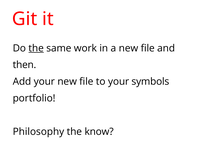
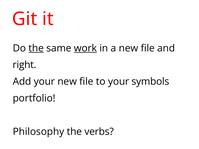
work underline: none -> present
then: then -> right
know: know -> verbs
